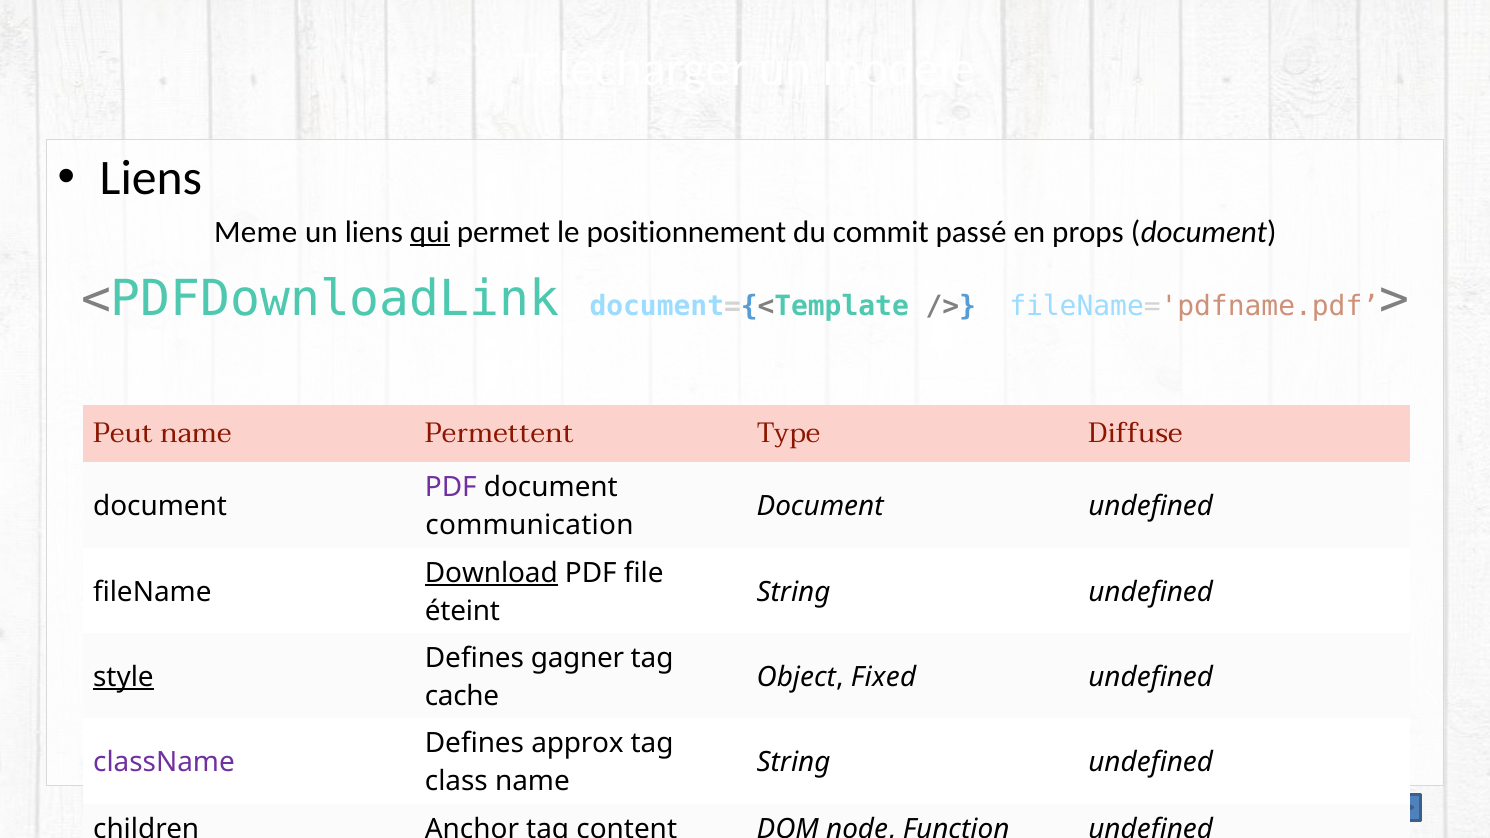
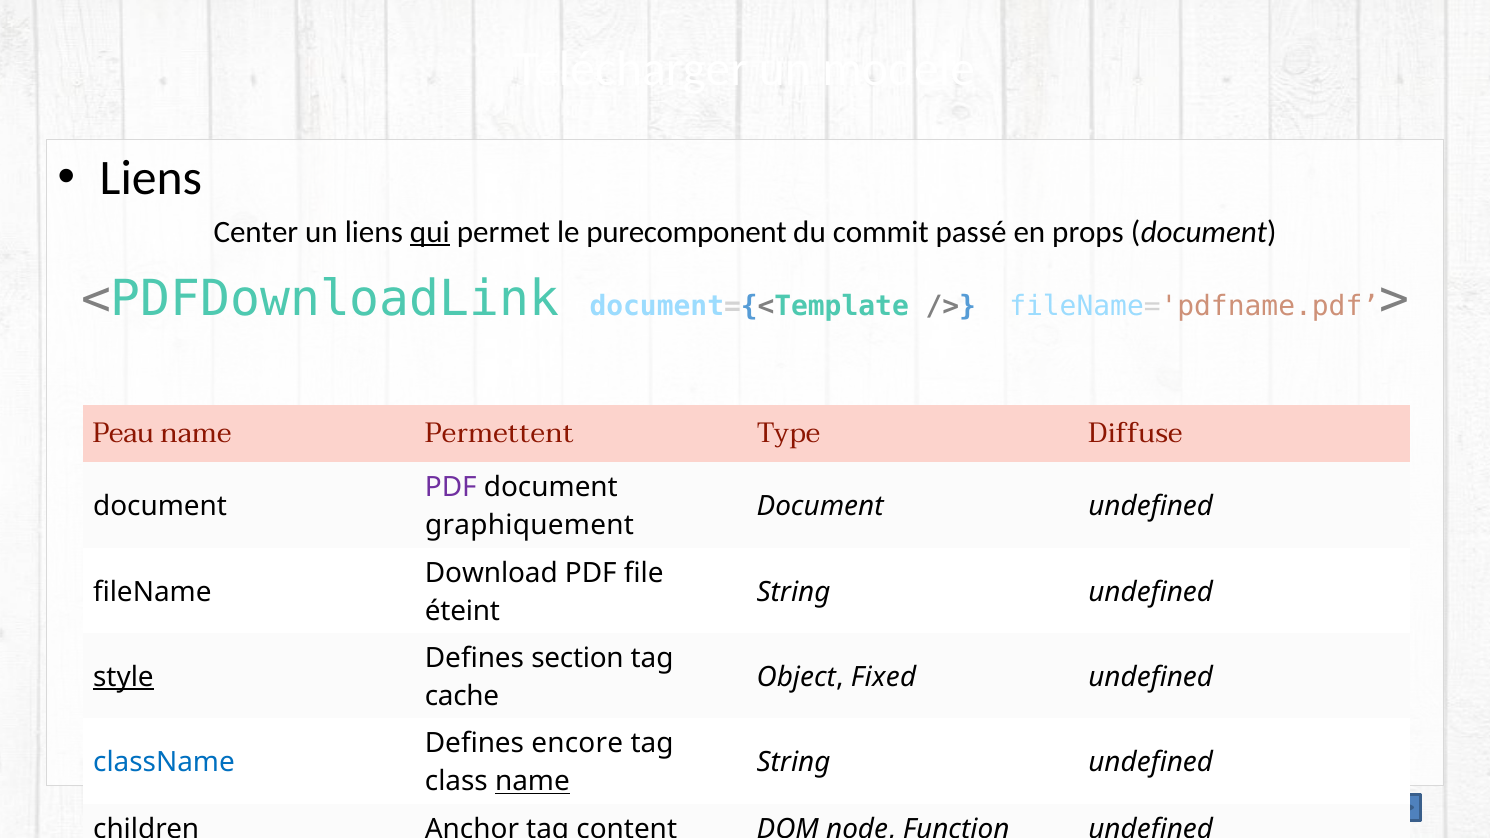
Meme: Meme -> Center
positionnement: positionnement -> purecomponent
Peut: Peut -> Peau
communication: communication -> graphiquement
Download underline: present -> none
gagner: gagner -> section
approx: approx -> encore
className colour: purple -> blue
name at (532, 782) underline: none -> present
